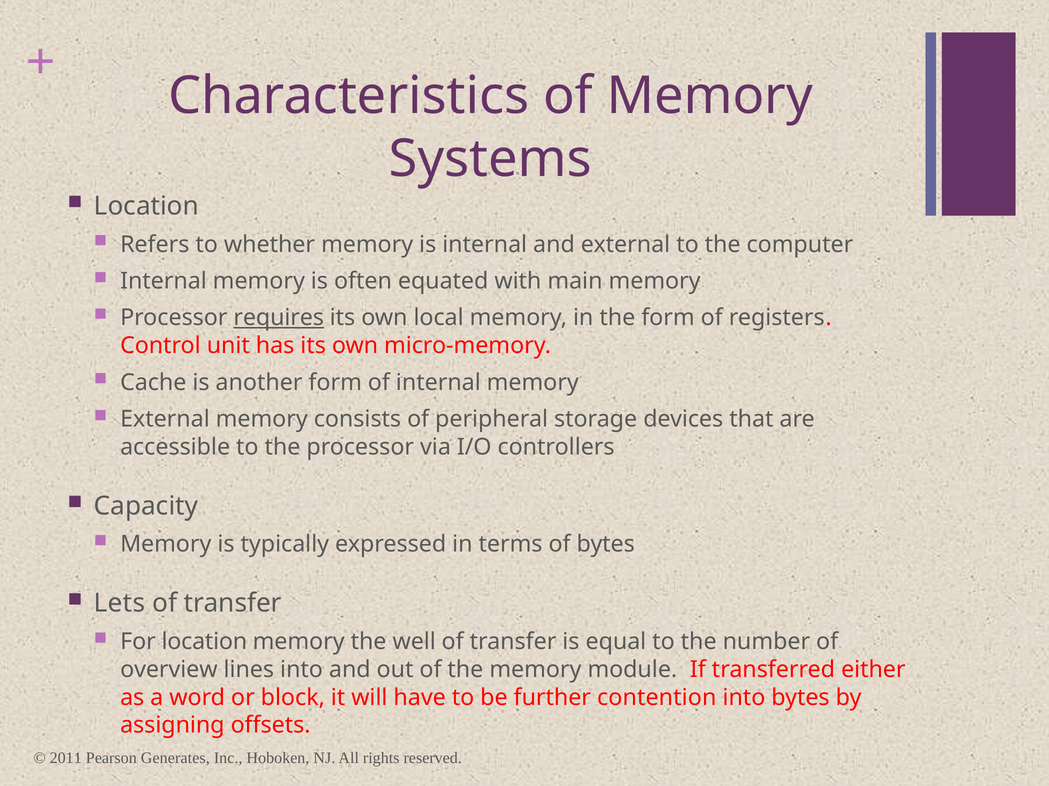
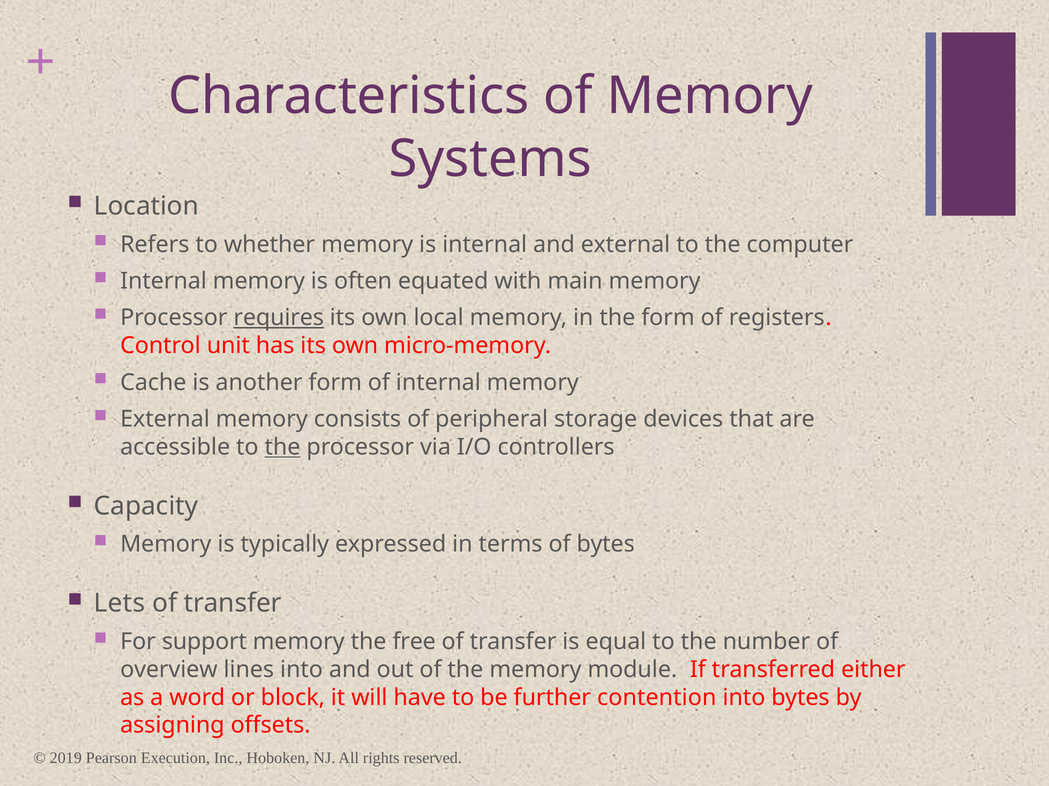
the at (282, 447) underline: none -> present
For location: location -> support
well: well -> free
2011: 2011 -> 2019
Generates: Generates -> Execution
